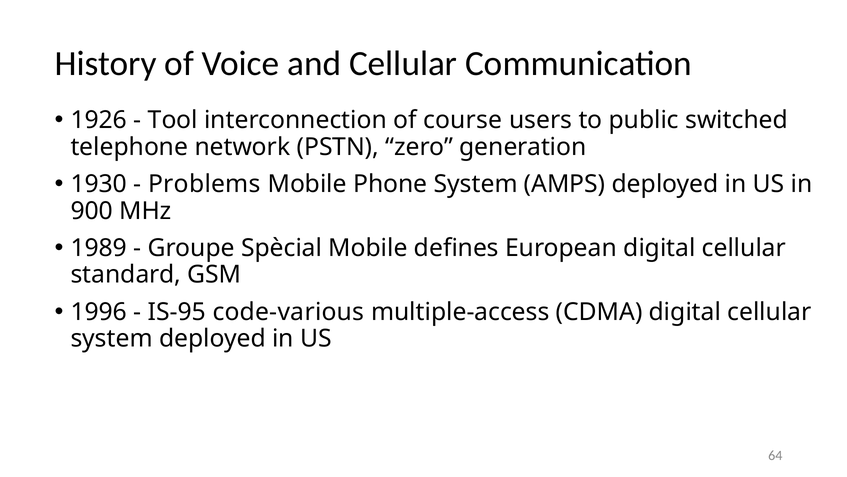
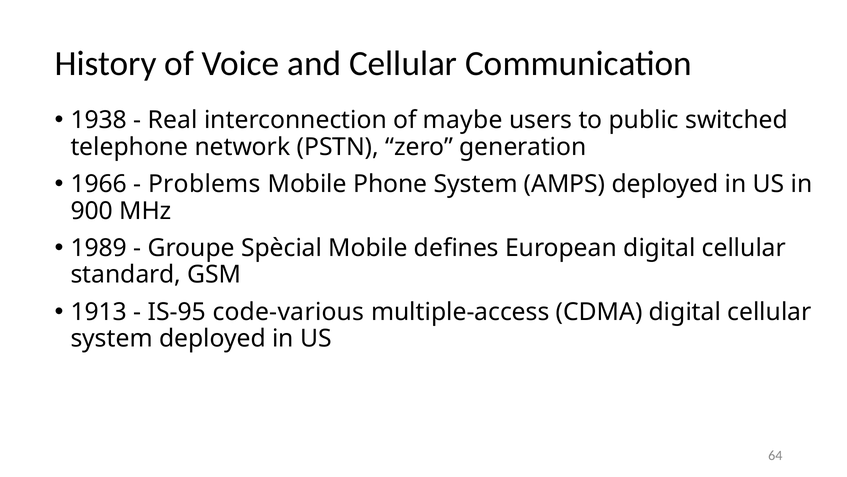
1926: 1926 -> 1938
Tool: Tool -> Real
course: course -> maybe
1930: 1930 -> 1966
1996: 1996 -> 1913
